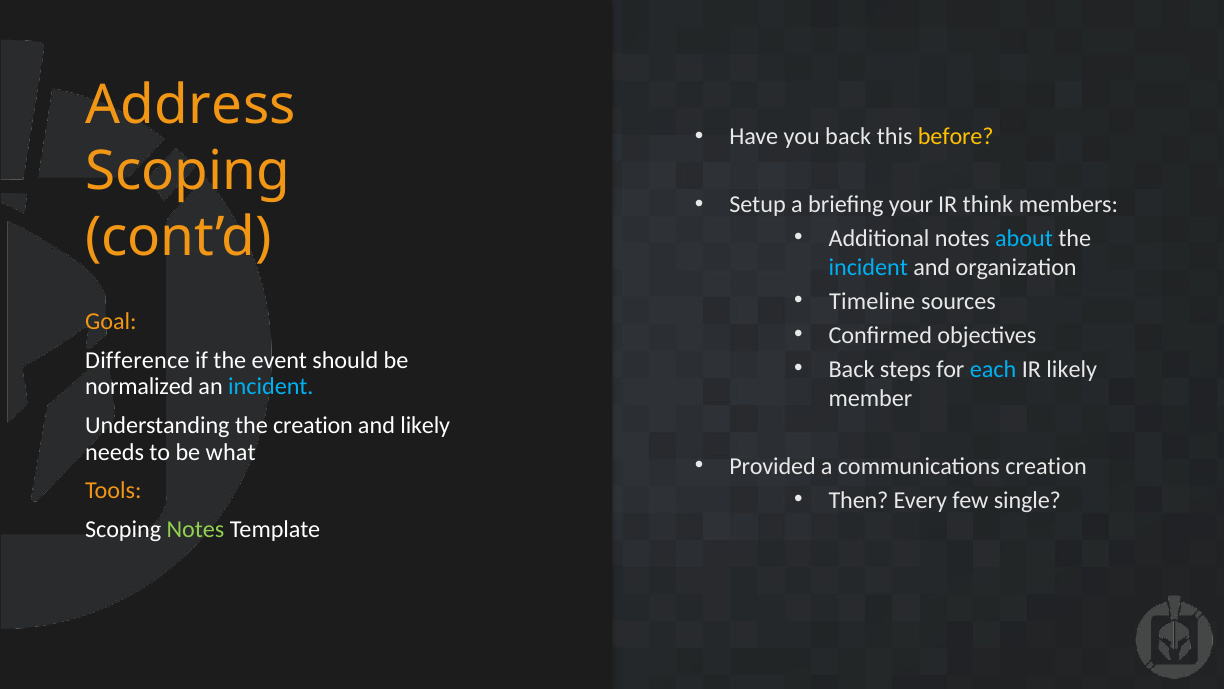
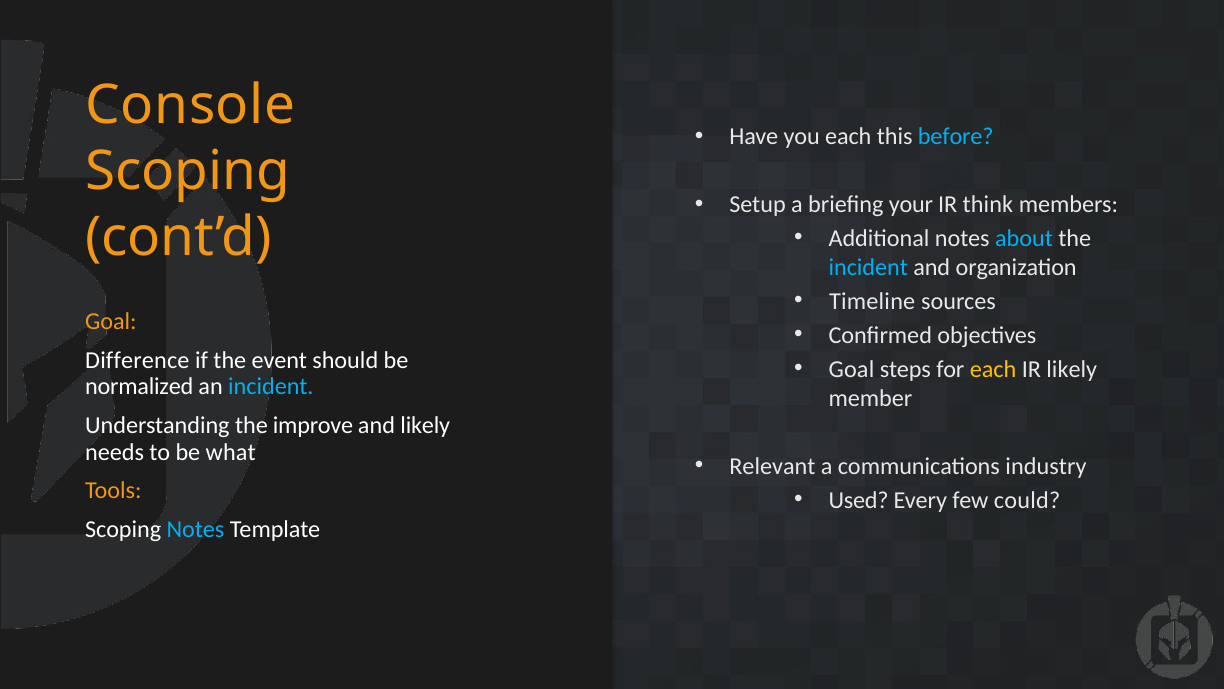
Address: Address -> Console
you back: back -> each
before colour: yellow -> light blue
Back at (852, 369): Back -> Goal
each at (993, 369) colour: light blue -> yellow
the creation: creation -> improve
Provided: Provided -> Relevant
communications creation: creation -> industry
Then: Then -> Used
single: single -> could
Notes at (196, 530) colour: light green -> light blue
